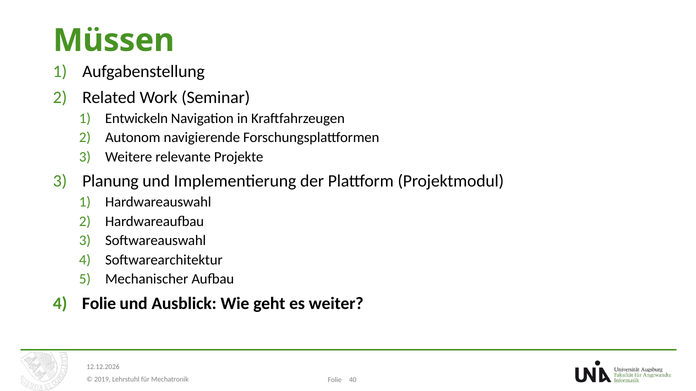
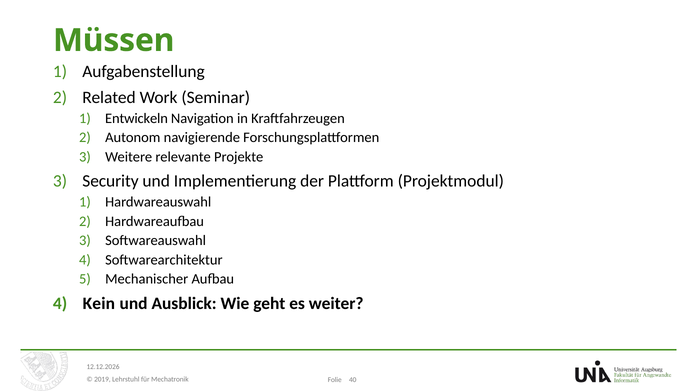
Planung: Planung -> Security
Folie at (99, 304): Folie -> Kein
